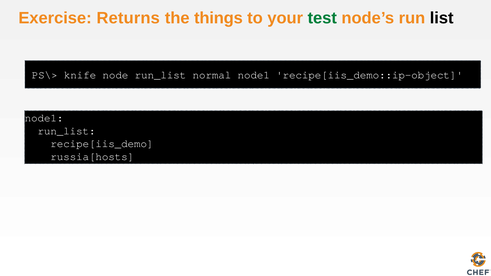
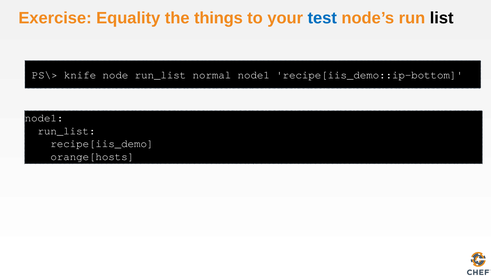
Returns: Returns -> Equality
test colour: green -> blue
recipe[iis_demo::ip-object: recipe[iis_demo::ip-object -> recipe[iis_demo::ip-bottom
russia[hosts: russia[hosts -> orange[hosts
